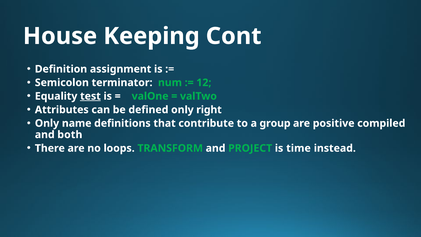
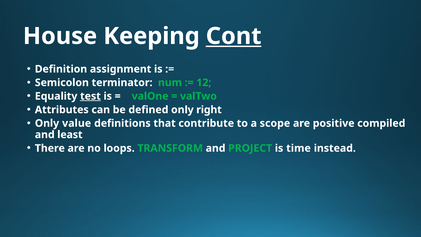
Cont underline: none -> present
name: name -> value
group: group -> scope
both: both -> least
